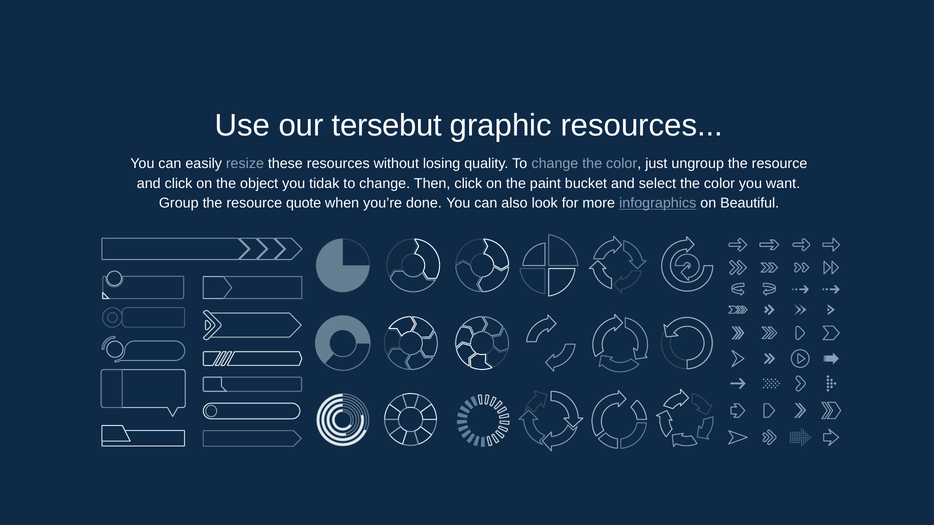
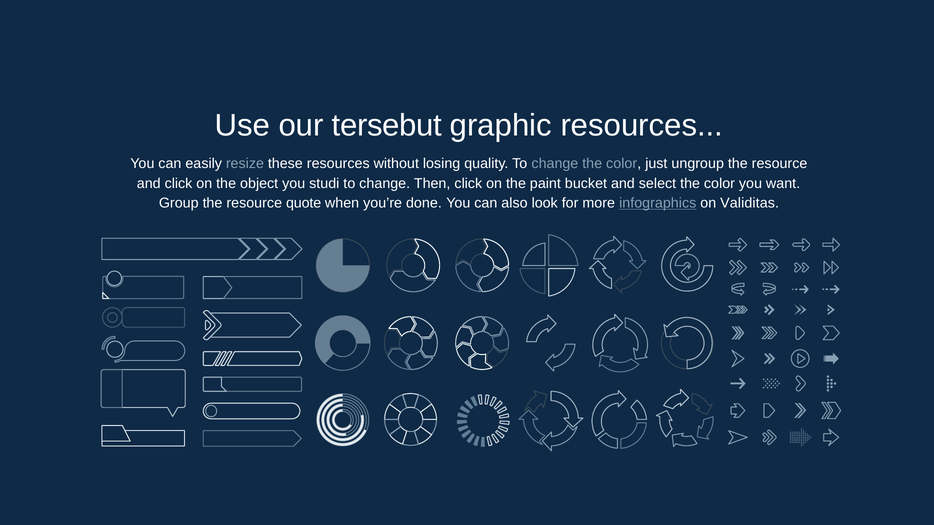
tidak: tidak -> studi
Beautiful: Beautiful -> Validitas
